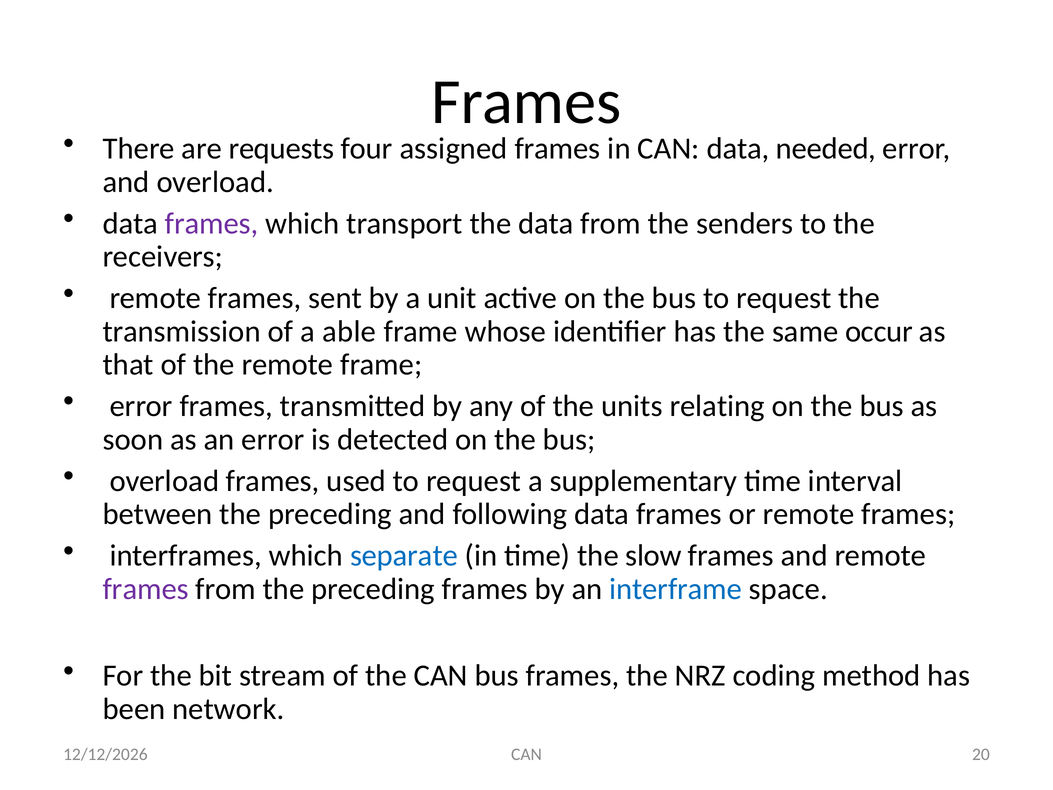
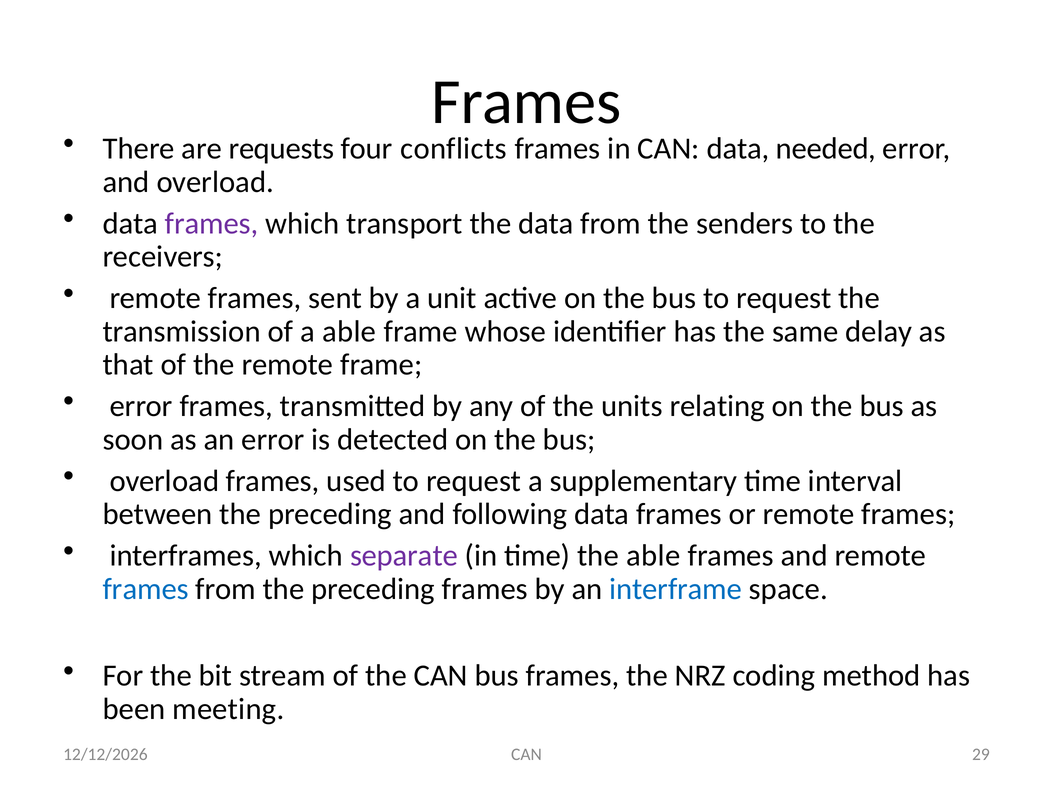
assigned: assigned -> conflicts
occur: occur -> delay
separate colour: blue -> purple
the slow: slow -> able
frames at (146, 589) colour: purple -> blue
network: network -> meeting
20: 20 -> 29
